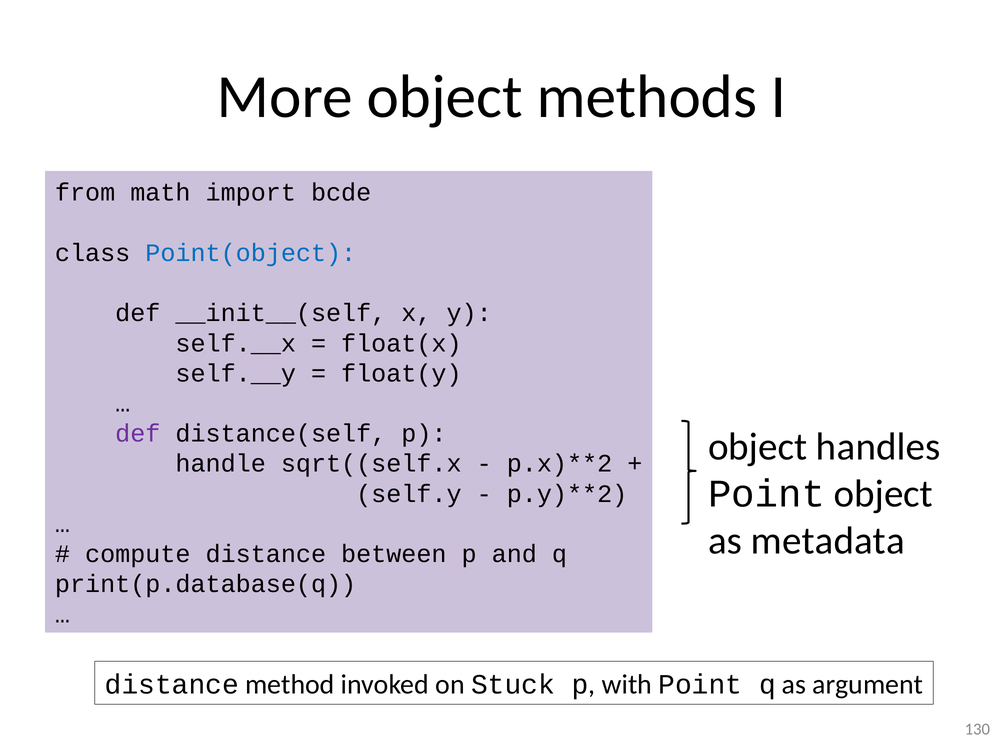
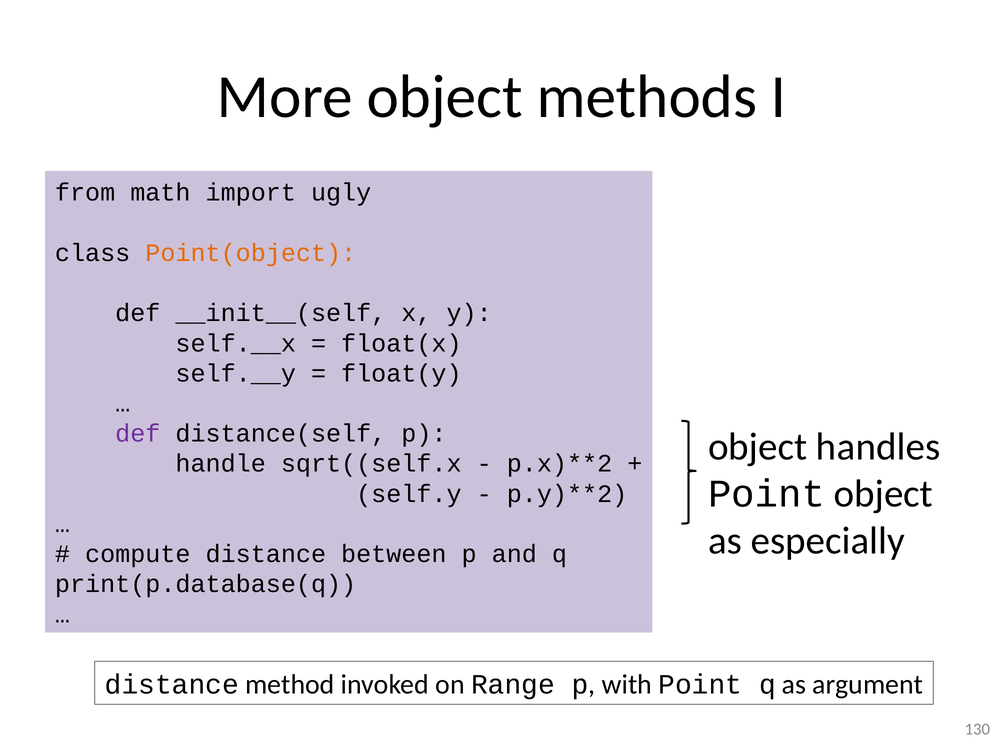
bcde: bcde -> ugly
Point(object colour: blue -> orange
metadata: metadata -> especially
Stuck: Stuck -> Range
